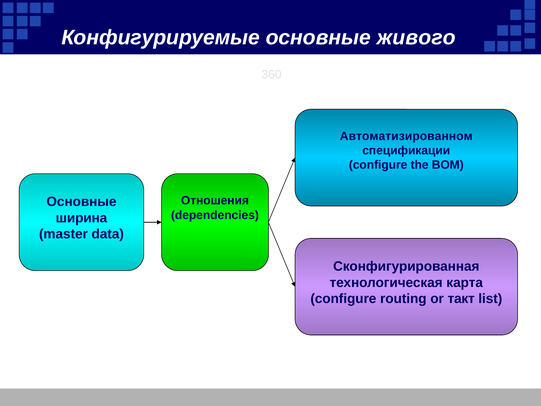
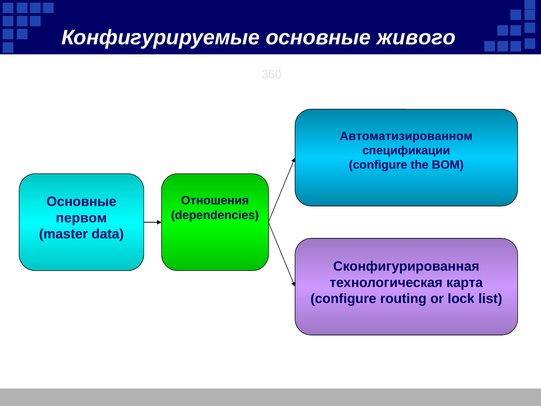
ширина: ширина -> первом
такт: такт -> lock
